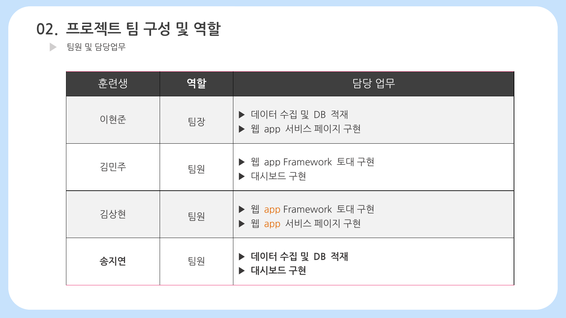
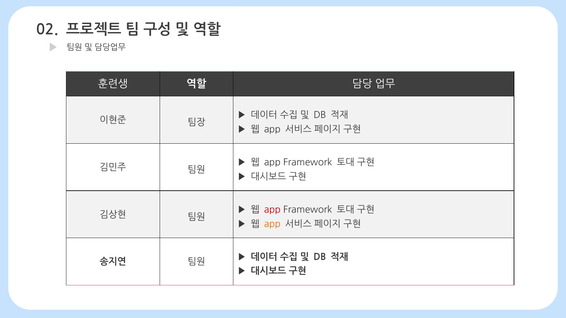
app at (272, 210) colour: orange -> red
